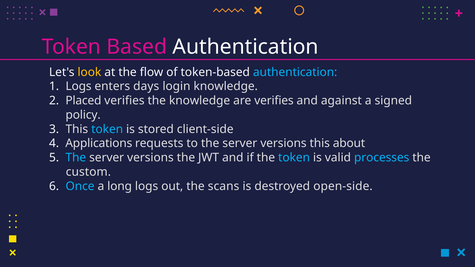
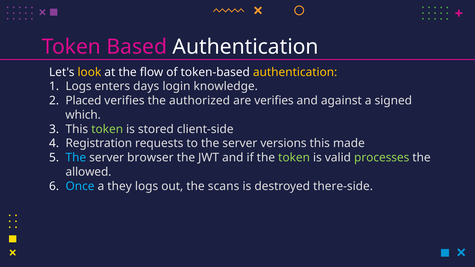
authentication at (295, 72) colour: light blue -> yellow
the knowledge: knowledge -> authorized
policy: policy -> which
token at (107, 129) colour: light blue -> light green
Applications: Applications -> Registration
about: about -> made
versions at (150, 158): versions -> browser
token at (294, 158) colour: light blue -> light green
processes colour: light blue -> light green
custom: custom -> allowed
long: long -> they
open-side: open-side -> there-side
